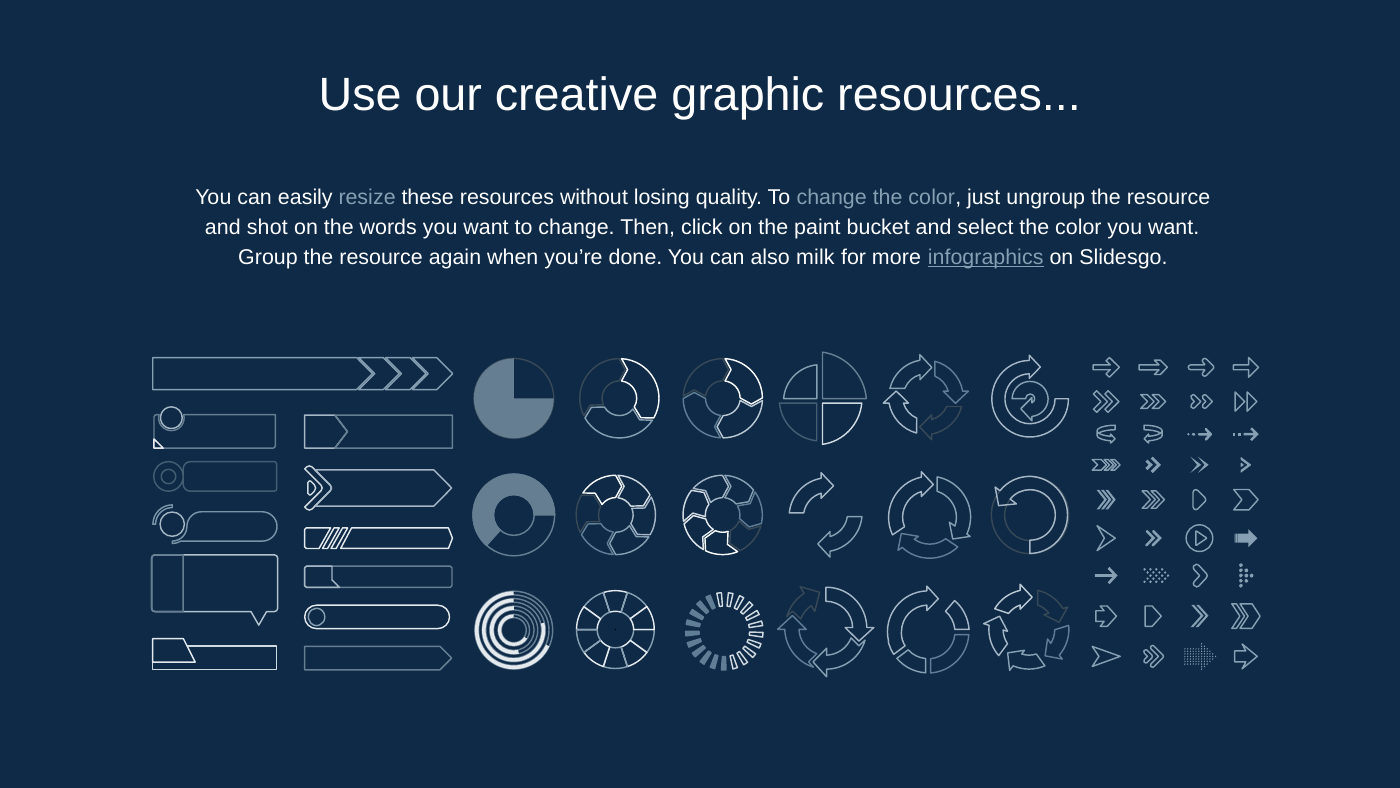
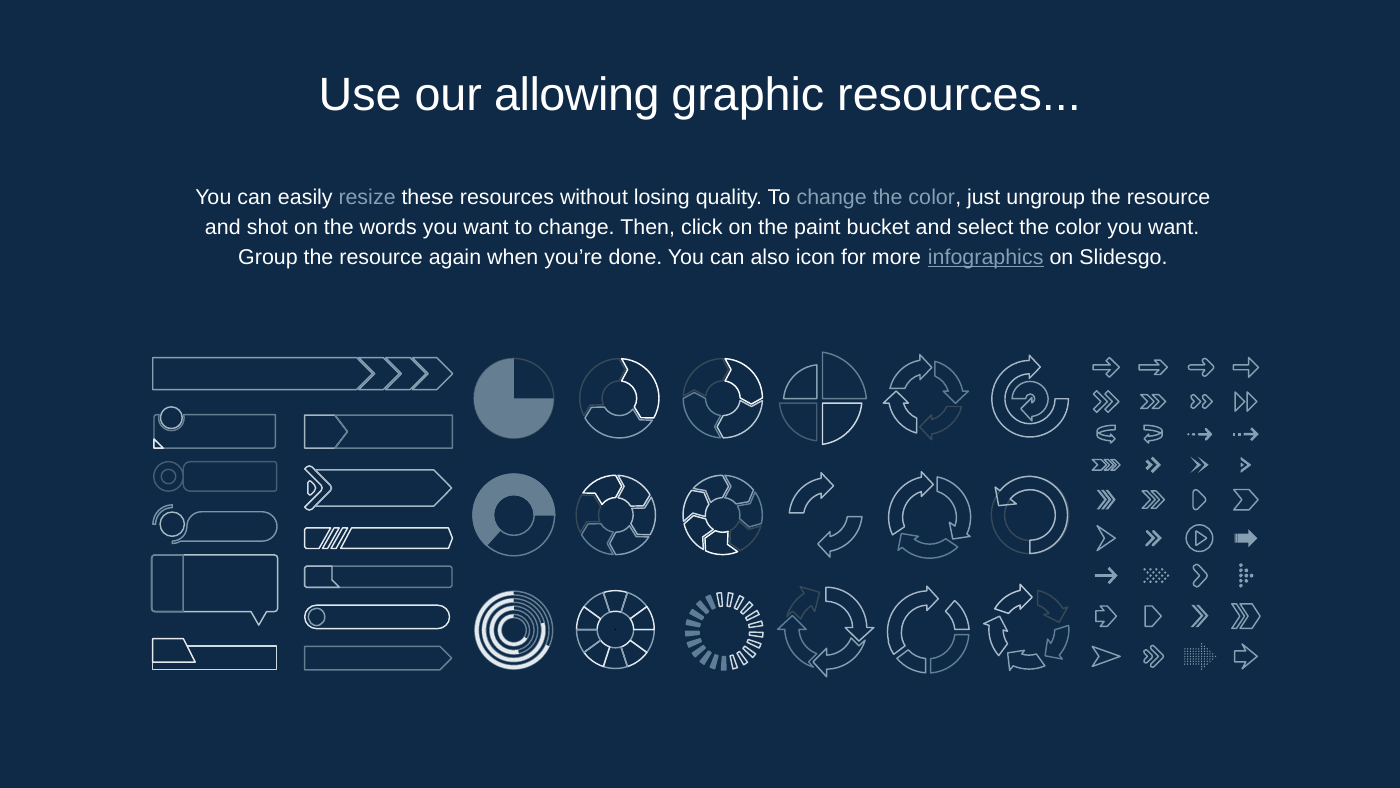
creative: creative -> allowing
milk: milk -> icon
